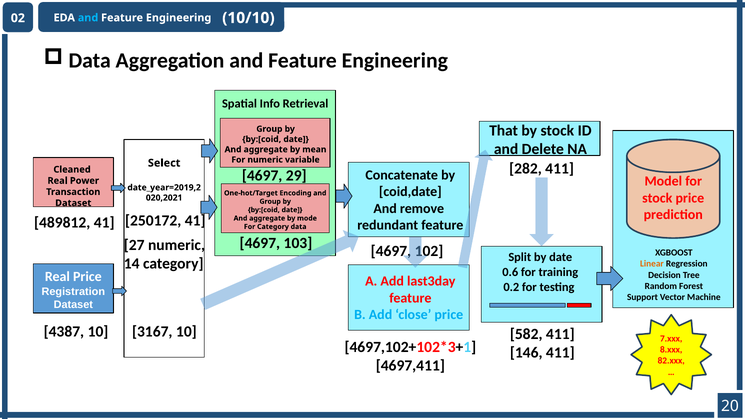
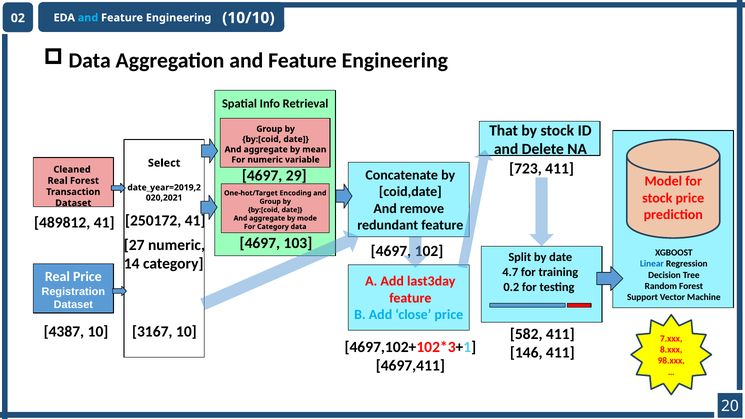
282: 282 -> 723
Real Power: Power -> Forest
Linear colour: orange -> blue
0.6: 0.6 -> 4.7
82.xxx: 82.xxx -> 98.xxx
